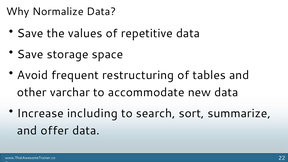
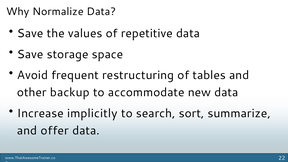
varchar: varchar -> backup
including: including -> implicitly
